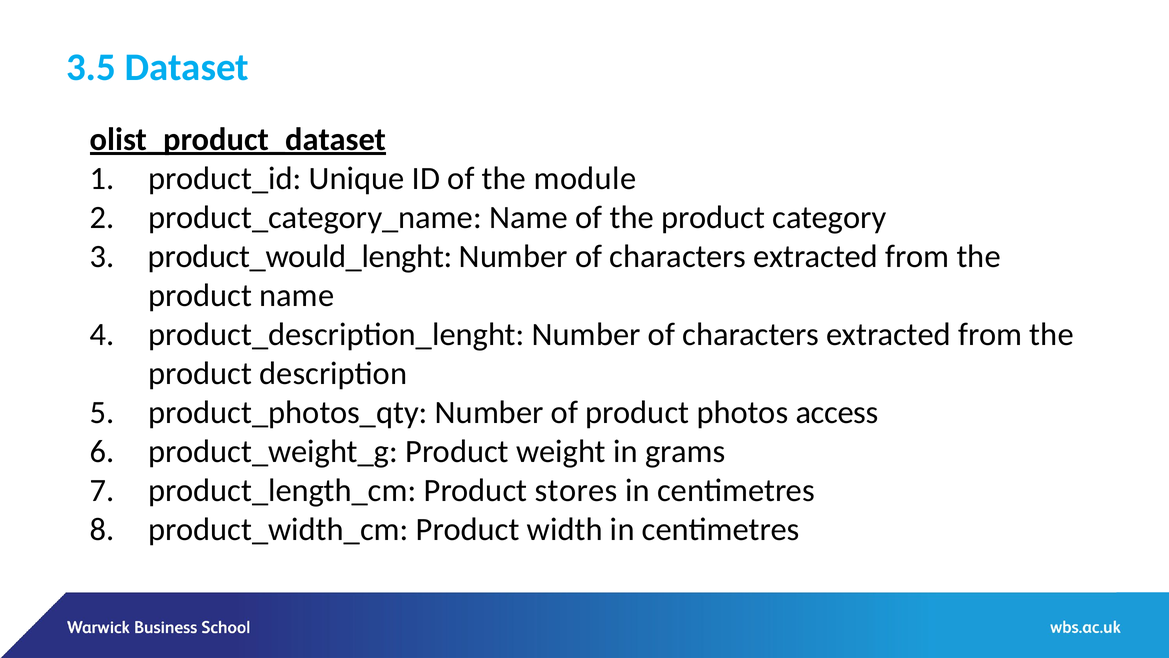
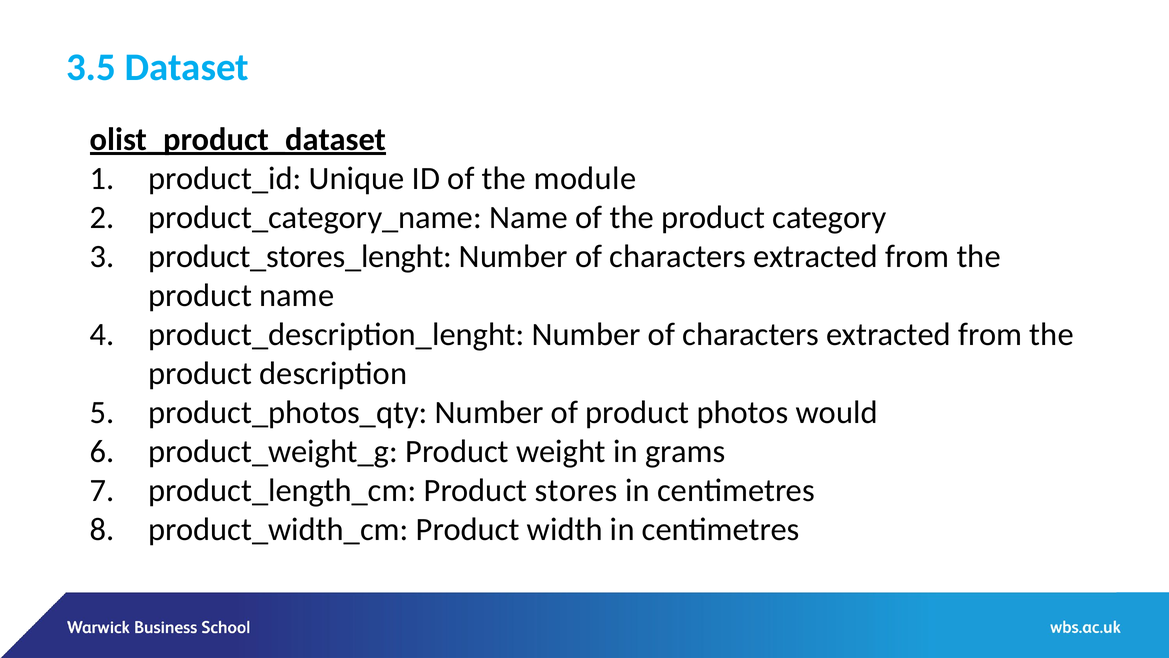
product_would_lenght: product_would_lenght -> product_stores_lenght
access: access -> would
